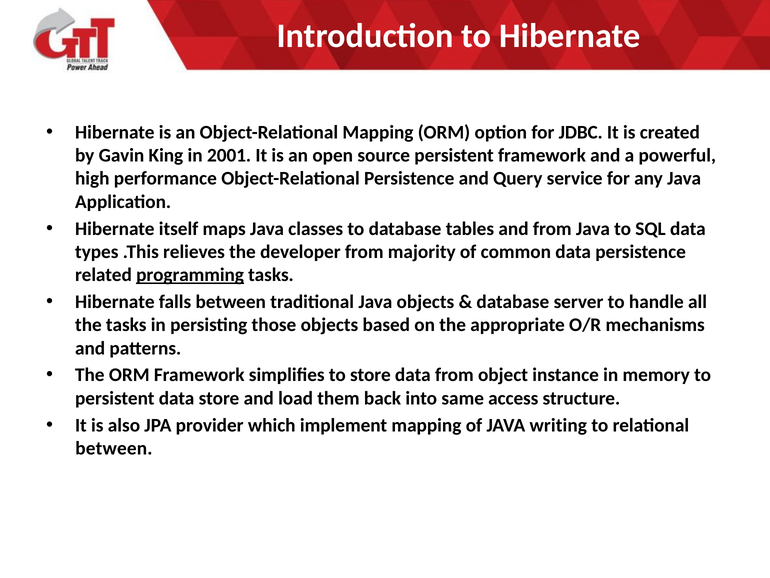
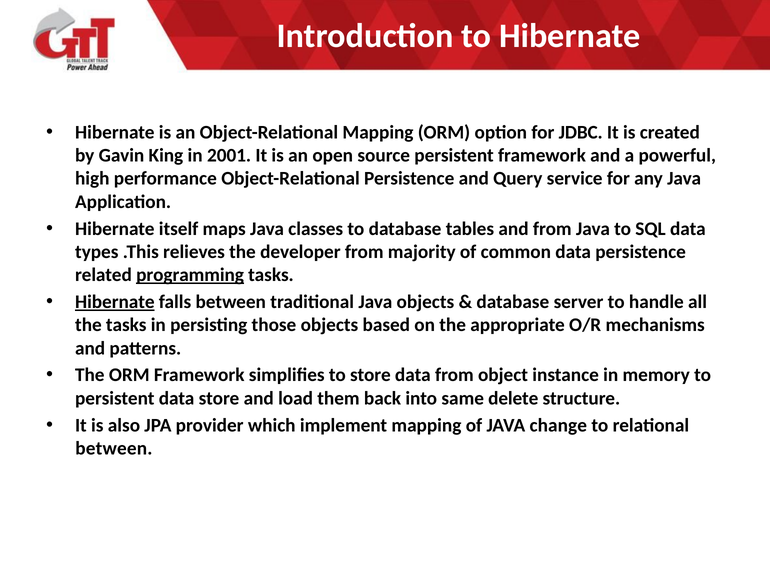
Hibernate at (115, 302) underline: none -> present
access: access -> delete
writing: writing -> change
